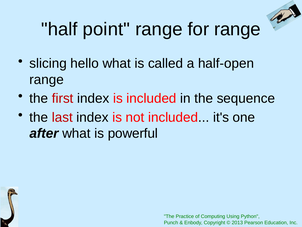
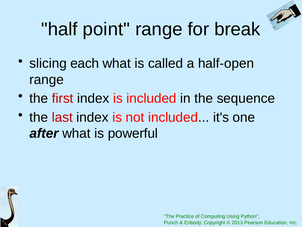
for range: range -> break
hello: hello -> each
